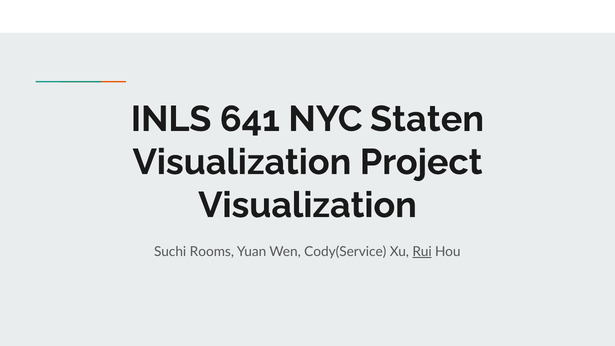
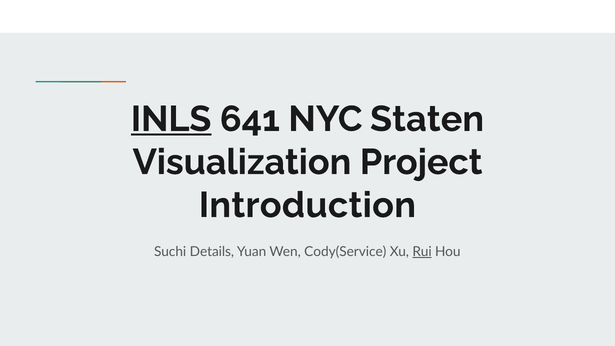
INLS underline: none -> present
Visualization at (308, 205): Visualization -> Introduction
Rooms: Rooms -> Details
